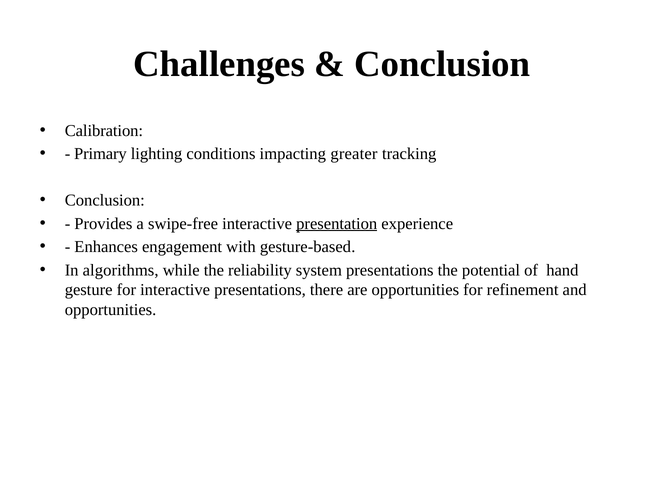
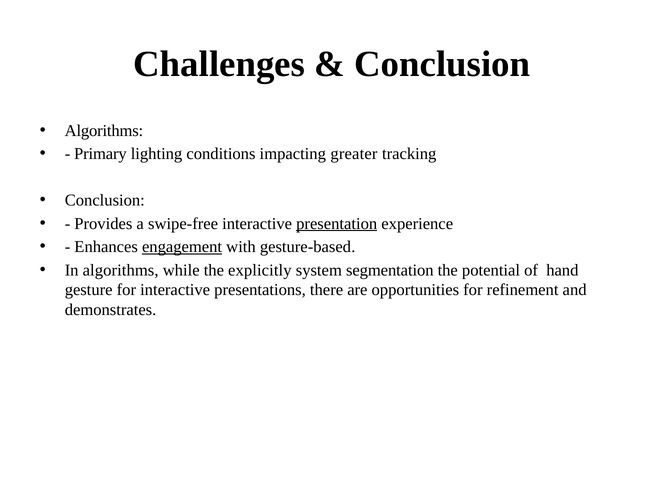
Calibration at (104, 131): Calibration -> Algorithms
engagement underline: none -> present
reliability: reliability -> explicitly
system presentations: presentations -> segmentation
opportunities at (111, 310): opportunities -> demonstrates
